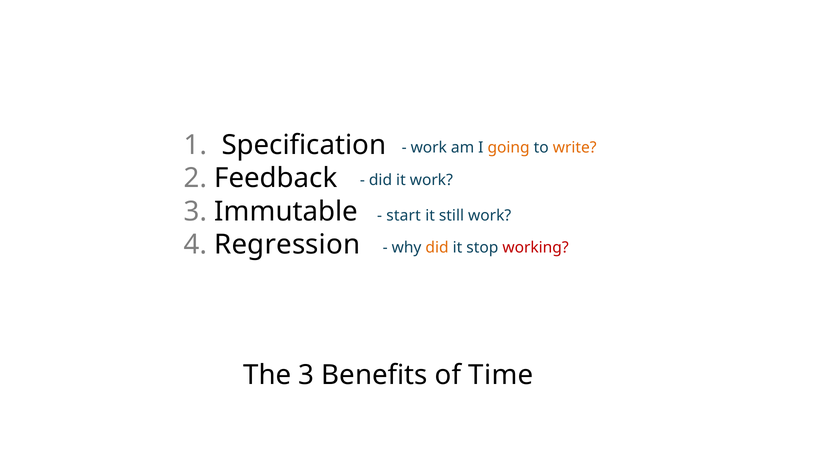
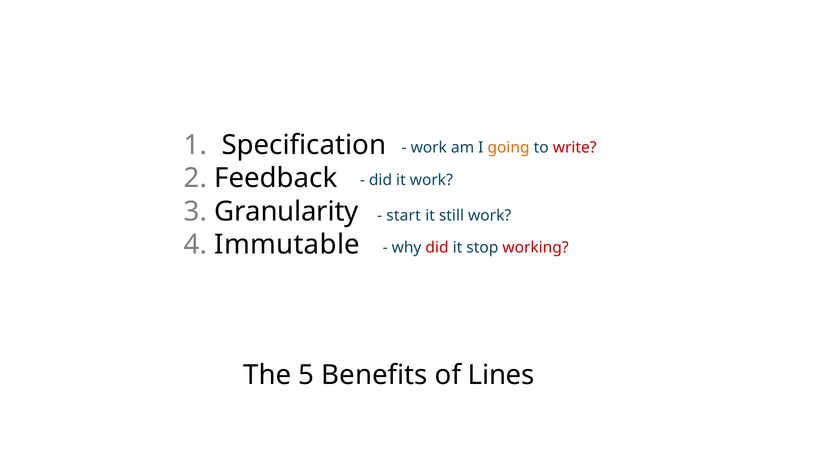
write colour: orange -> red
Immutable: Immutable -> Granularity
Regression: Regression -> Immutable
did at (437, 248) colour: orange -> red
The 3: 3 -> 5
Time: Time -> Lines
